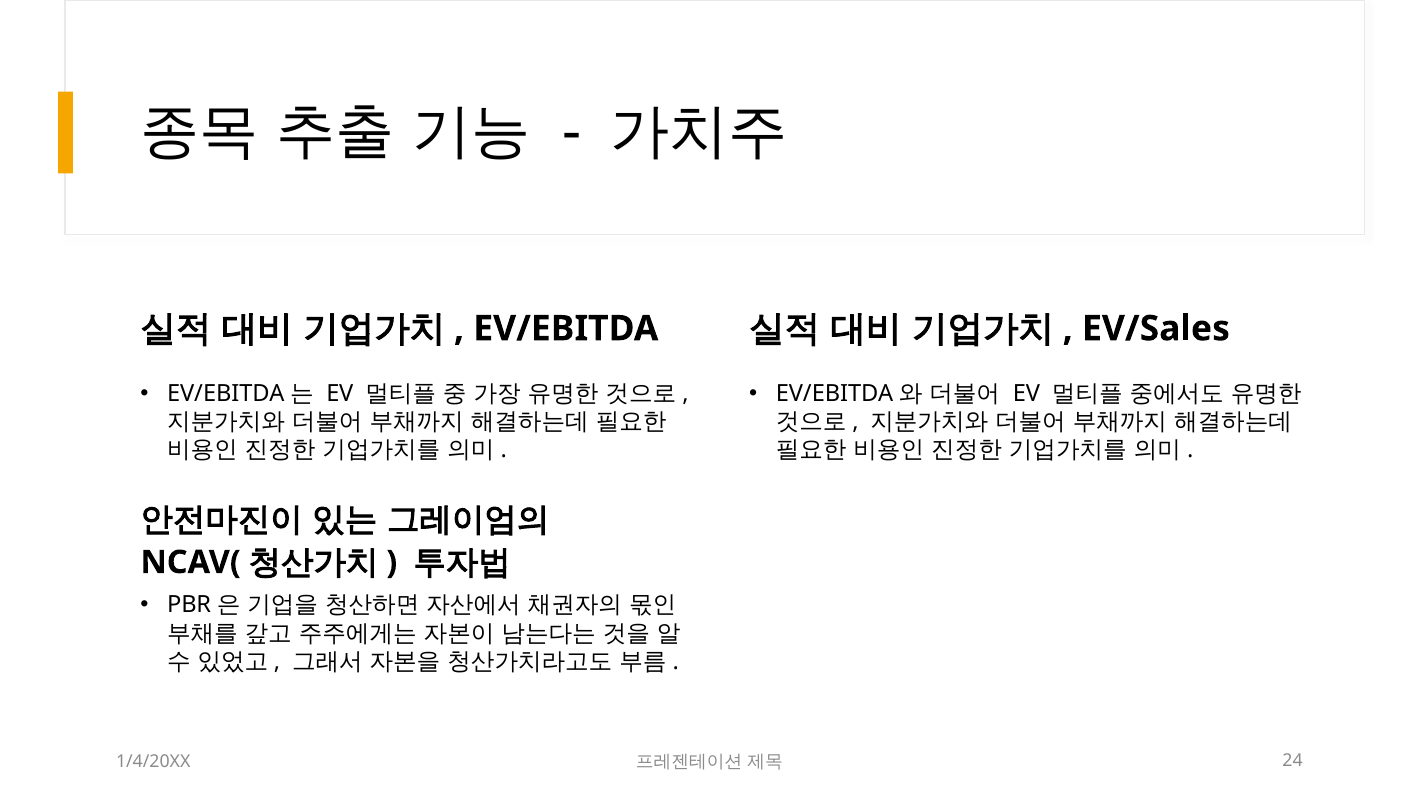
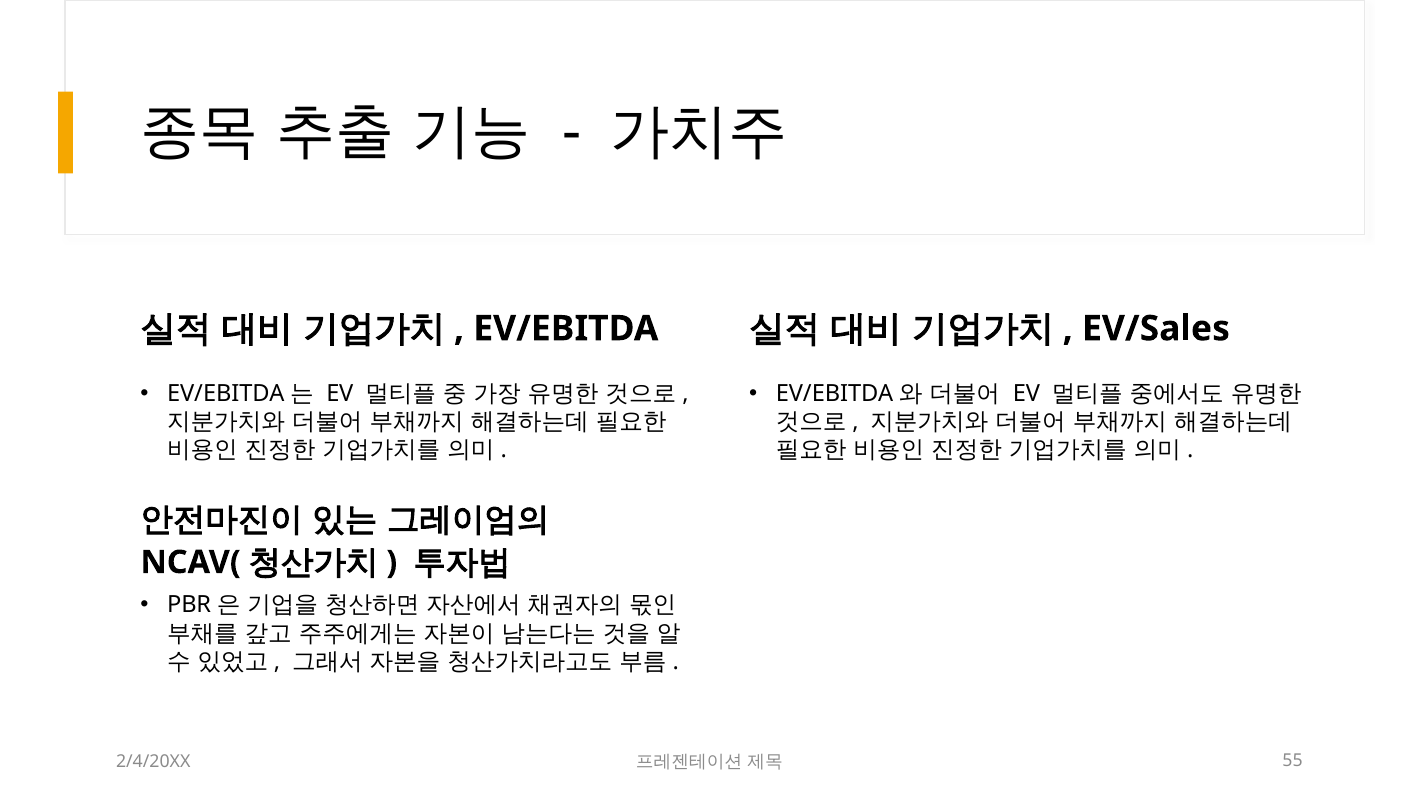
1/4/20XX: 1/4/20XX -> 2/4/20XX
24: 24 -> 55
